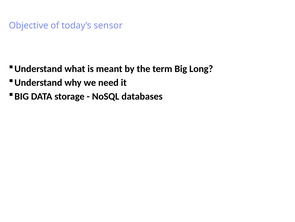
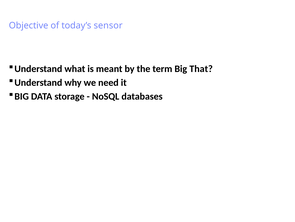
Long: Long -> That
